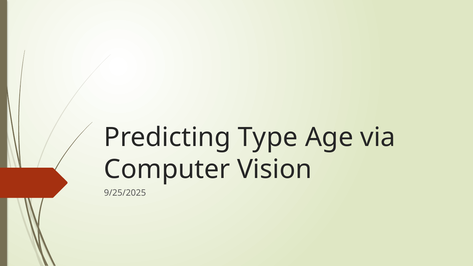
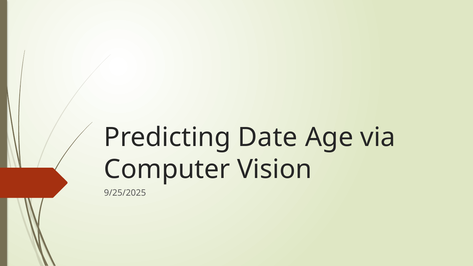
Type: Type -> Date
